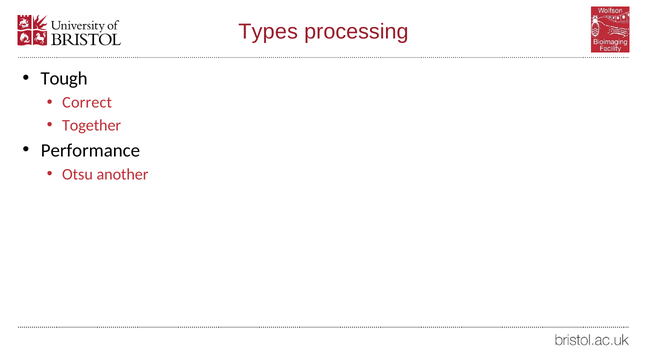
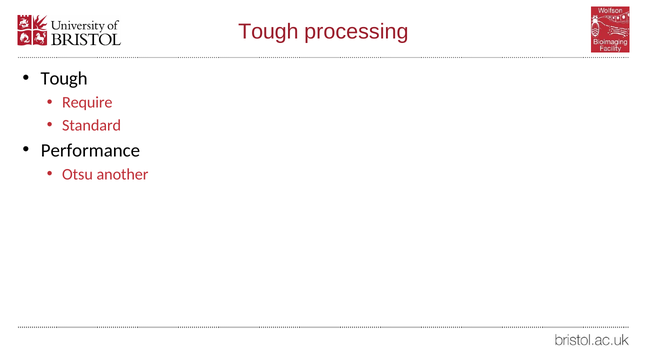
Types at (268, 31): Types -> Tough
Correct: Correct -> Require
Together: Together -> Standard
